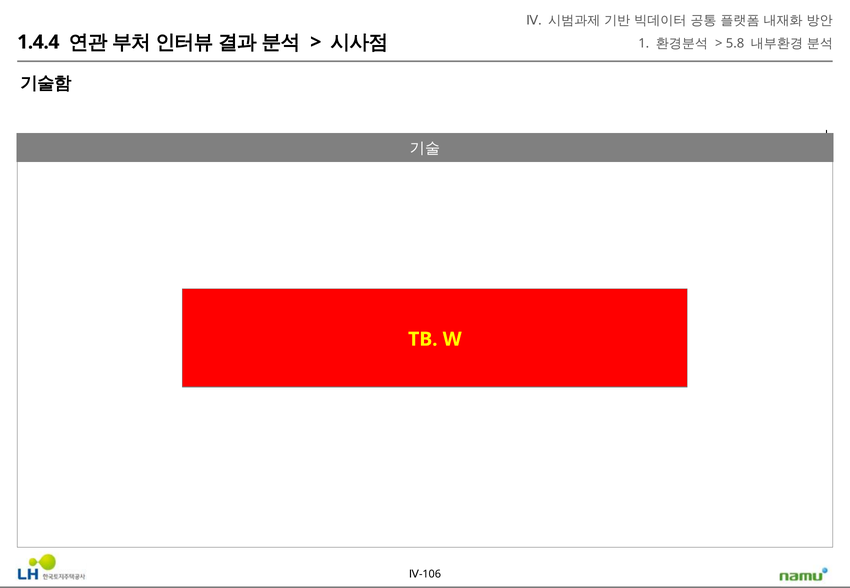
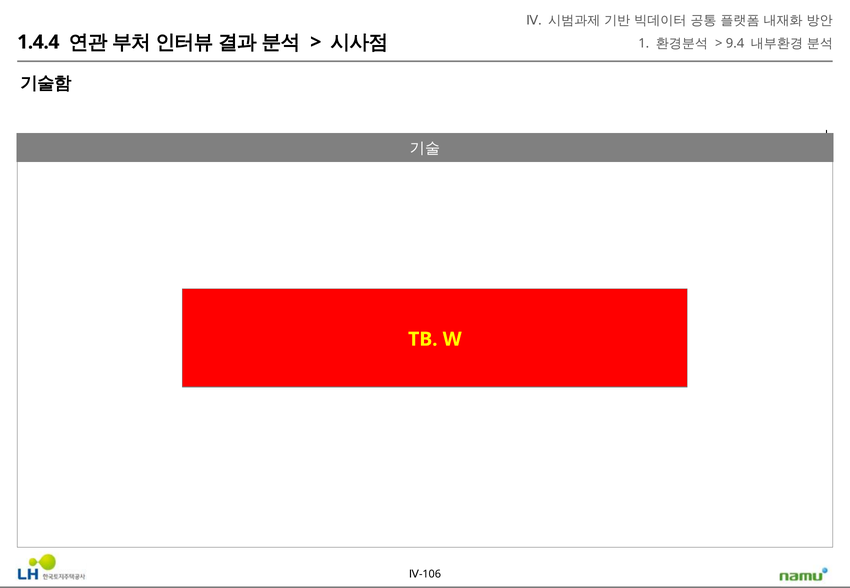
5.8: 5.8 -> 9.4
